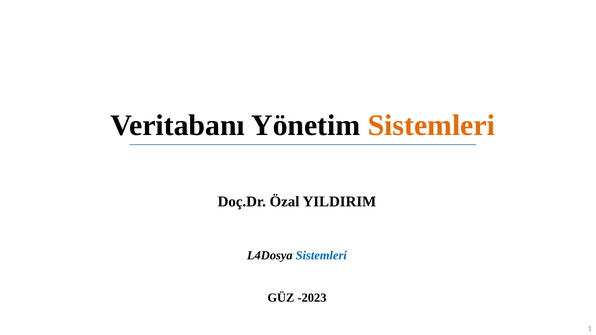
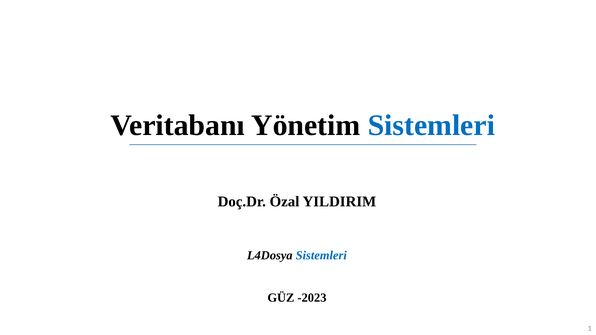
Sistemleri at (431, 125) colour: orange -> blue
